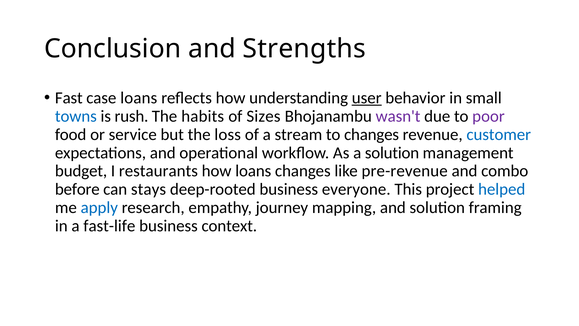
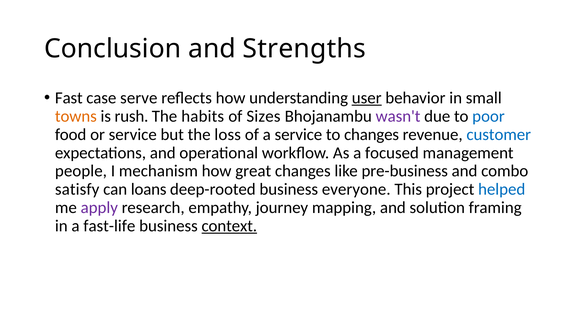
case loans: loans -> serve
towns colour: blue -> orange
poor colour: purple -> blue
a stream: stream -> service
a solution: solution -> focused
budget: budget -> people
restaurants: restaurants -> mechanism
how loans: loans -> great
pre-revenue: pre-revenue -> pre-business
before: before -> satisfy
stays: stays -> loans
apply colour: blue -> purple
context underline: none -> present
